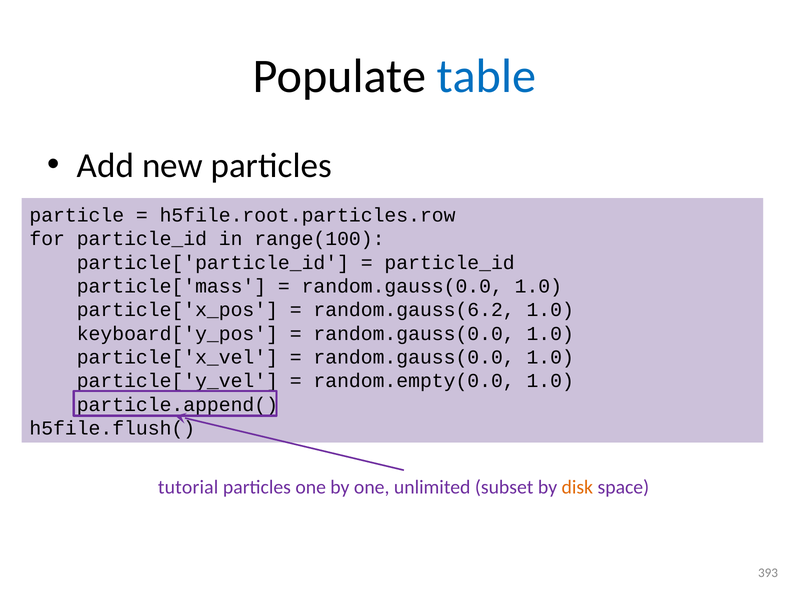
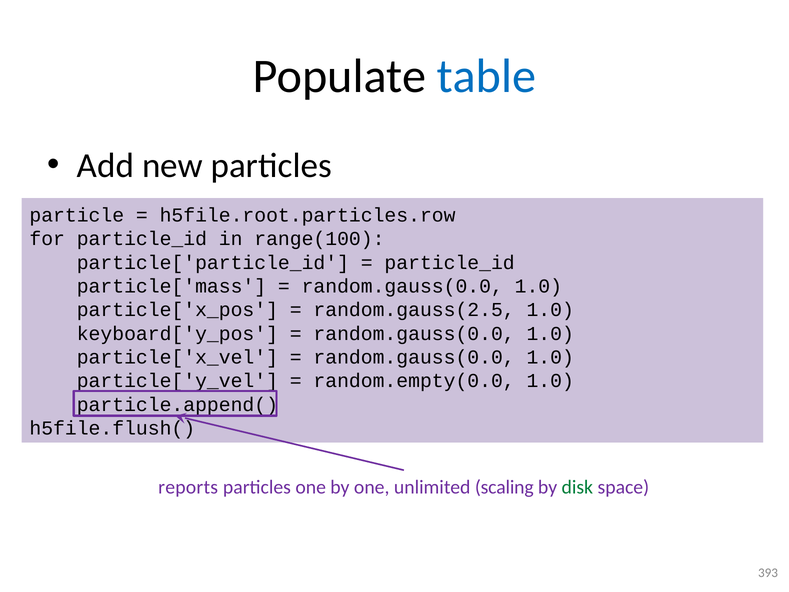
random.gauss(6.2: random.gauss(6.2 -> random.gauss(2.5
tutorial: tutorial -> reports
subset: subset -> scaling
disk colour: orange -> green
